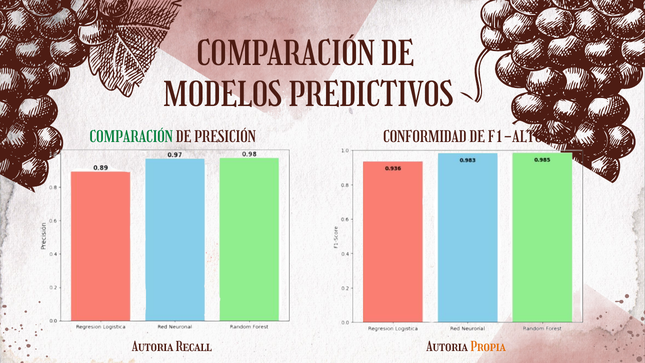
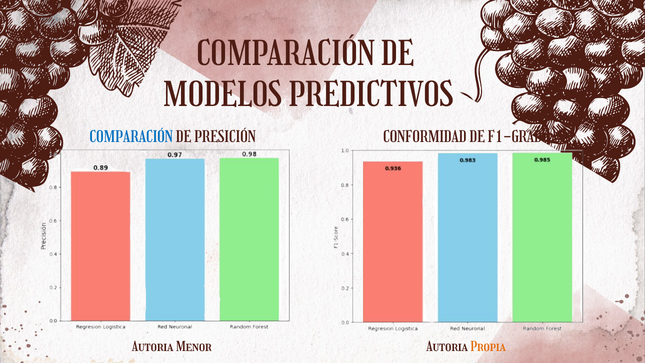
COMPARACIÓN at (131, 137) colour: green -> blue
F1-ALTOS: F1-ALTOS -> F1-GRADO
Recall: Recall -> Menor
